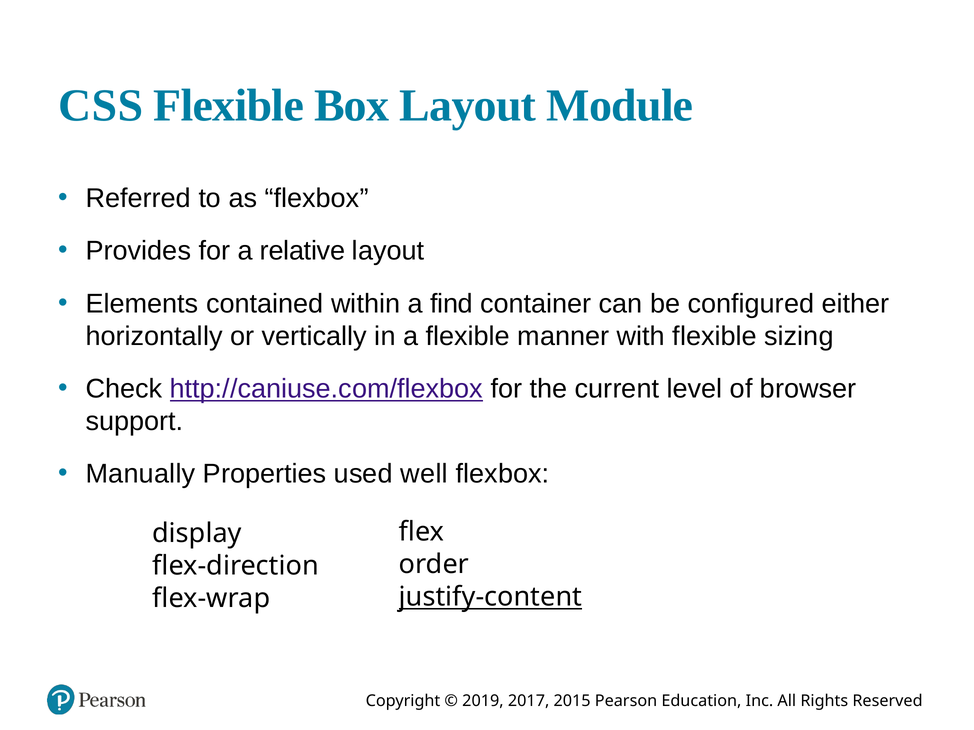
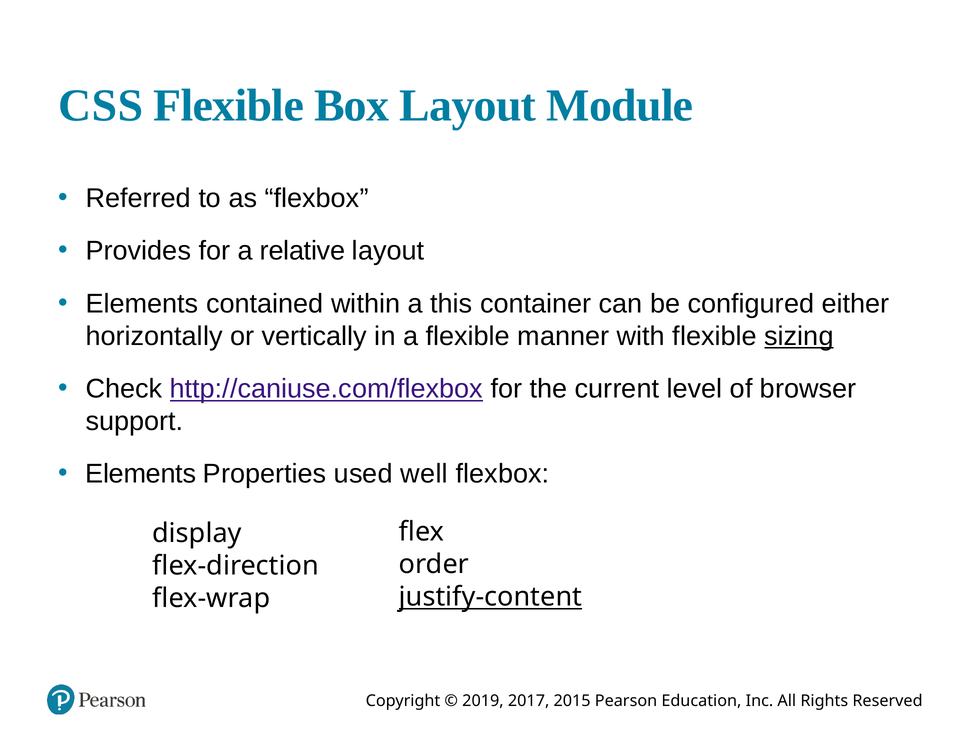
find: find -> this
sizing underline: none -> present
Manually at (140, 474): Manually -> Elements
